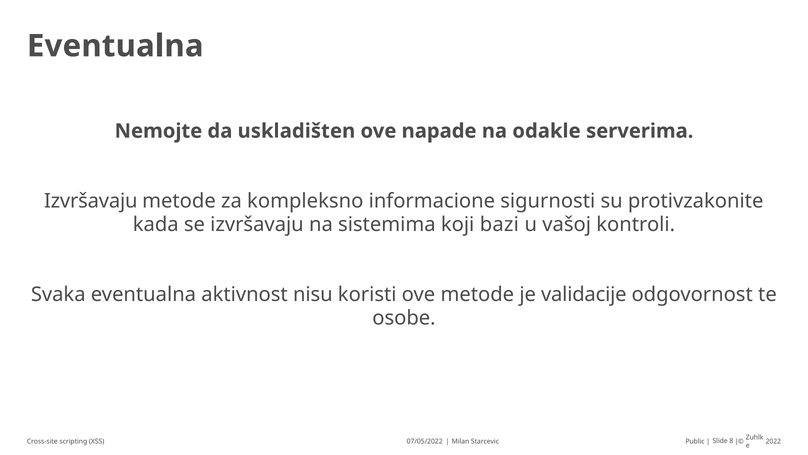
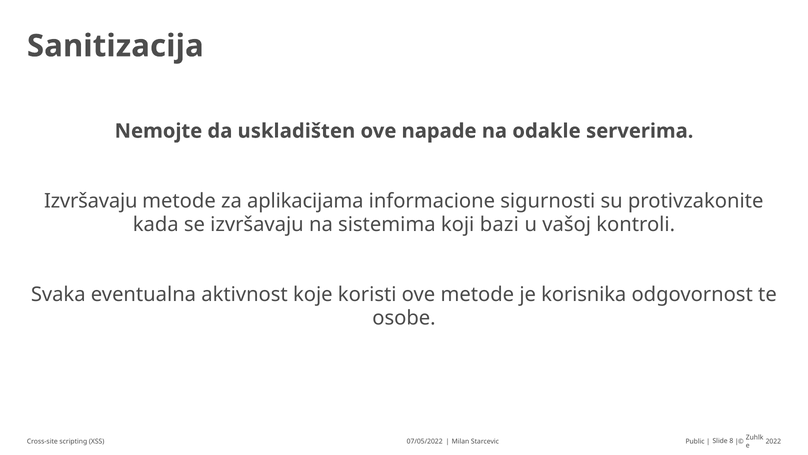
Eventualna at (115, 46): Eventualna -> Sanitizacija
kompleksno: kompleksno -> aplikacijama
nisu: nisu -> koje
validacije: validacije -> korisnika
